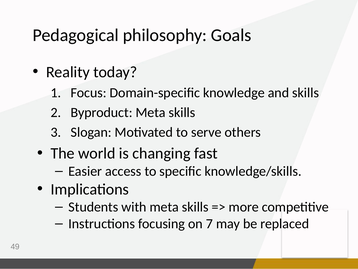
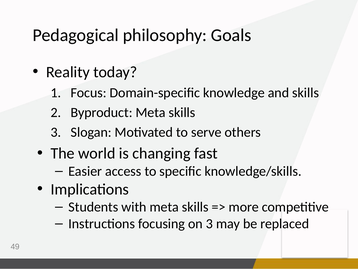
on 7: 7 -> 3
